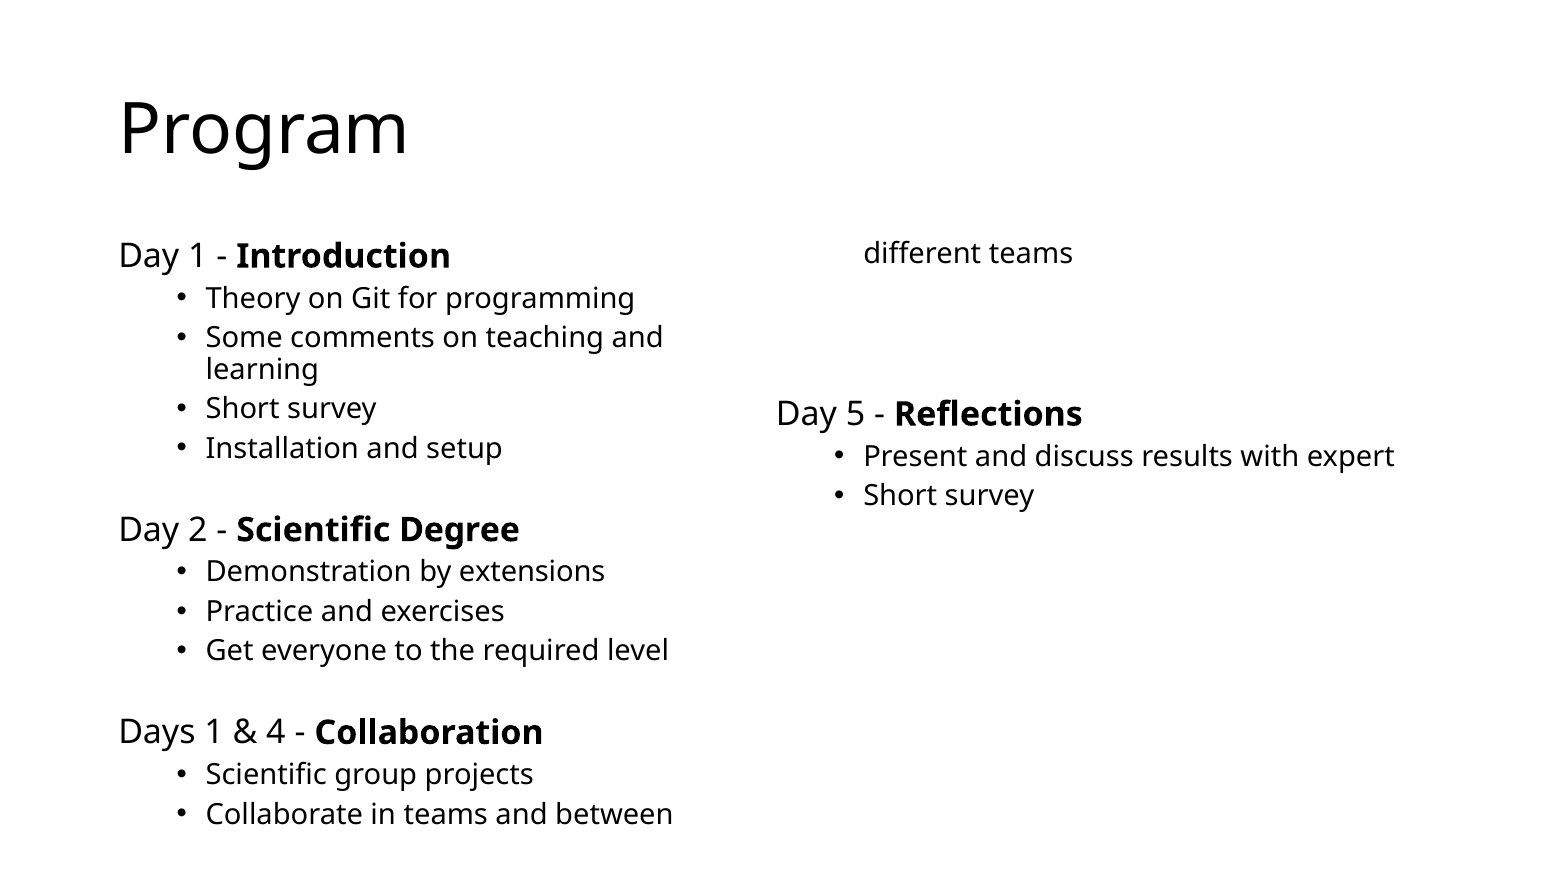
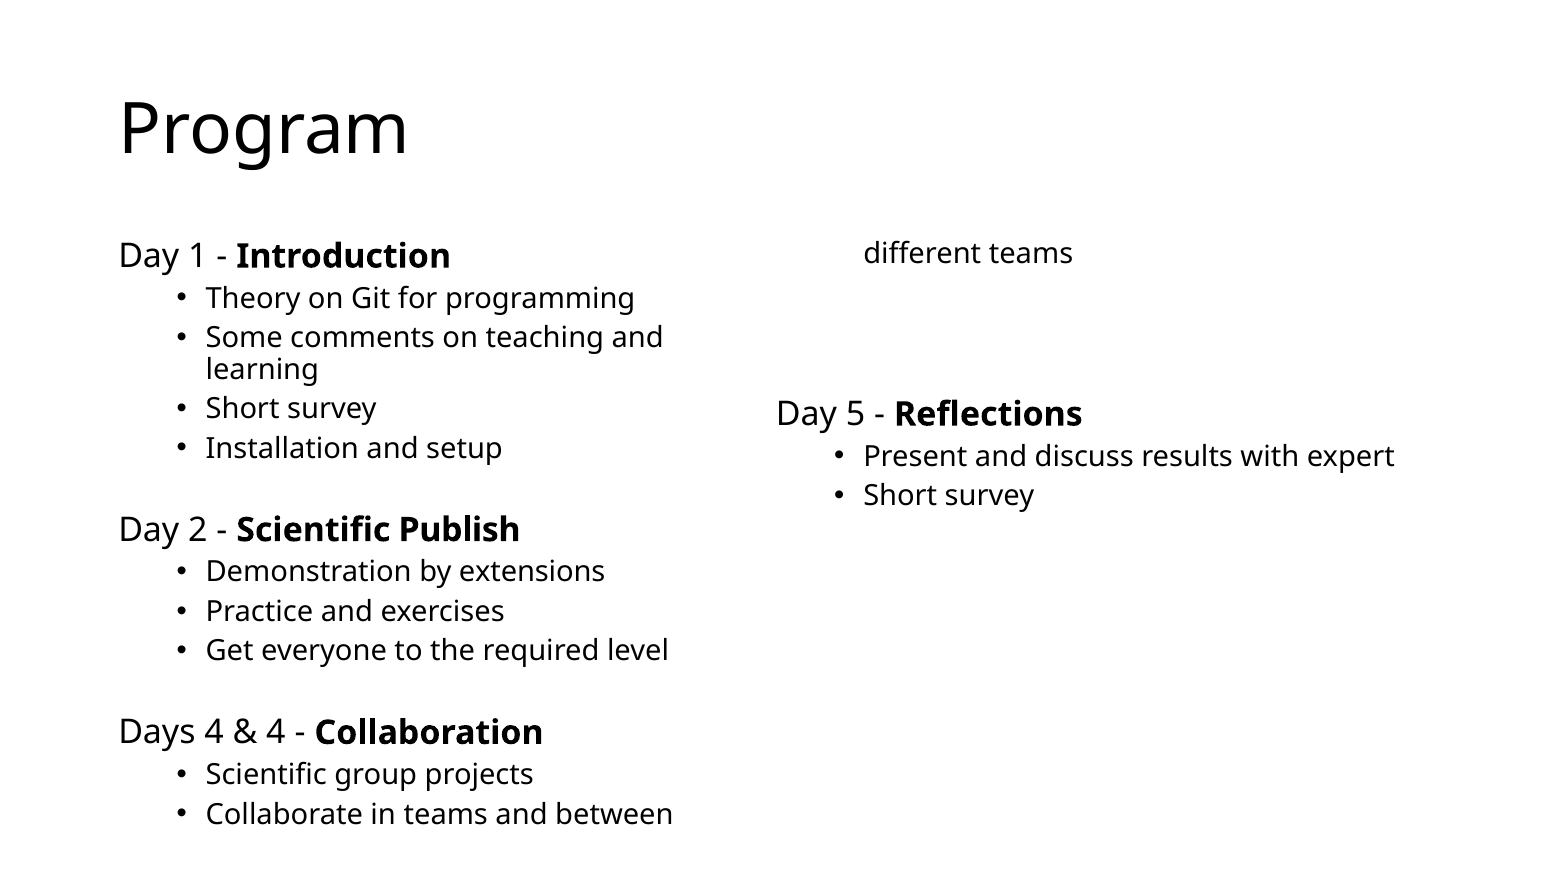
Degree: Degree -> Publish
Days 1: 1 -> 4
